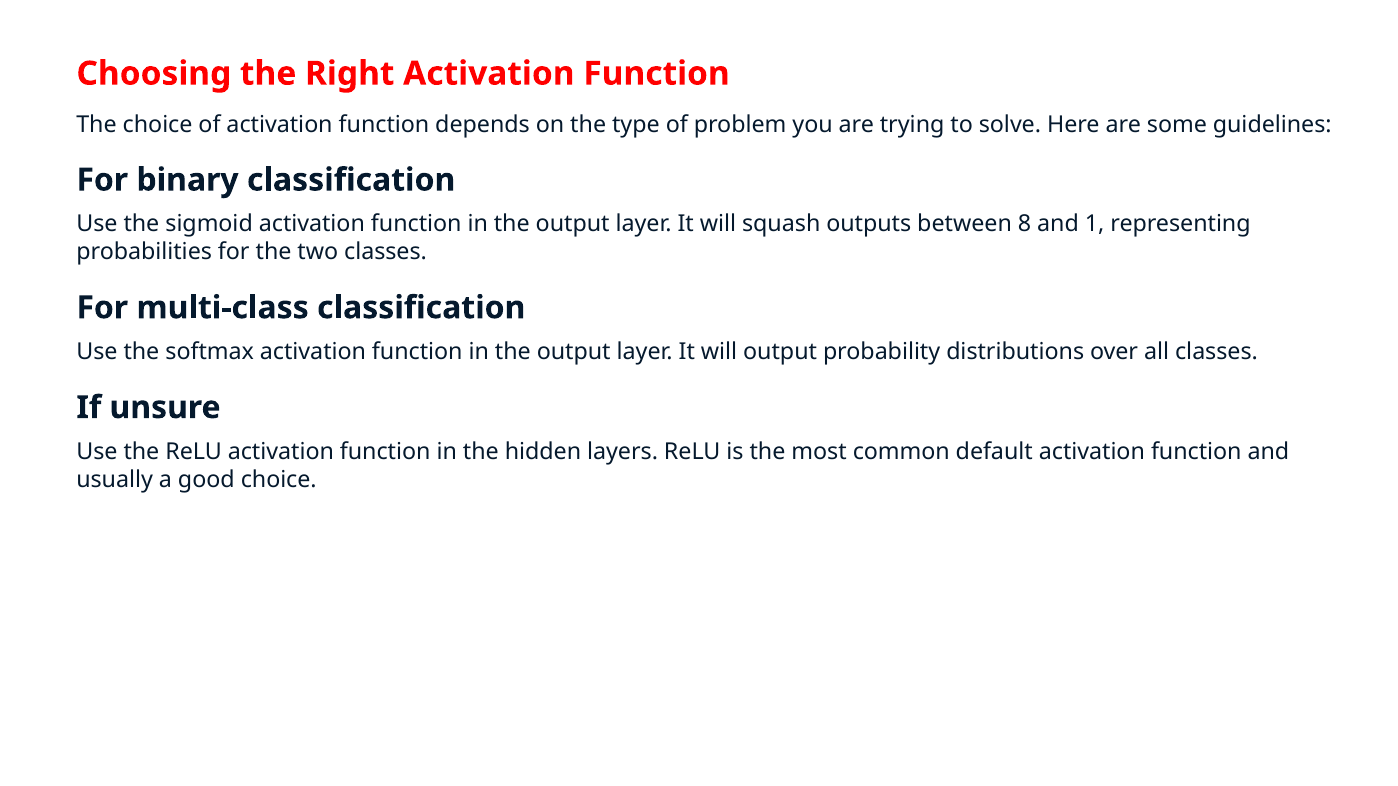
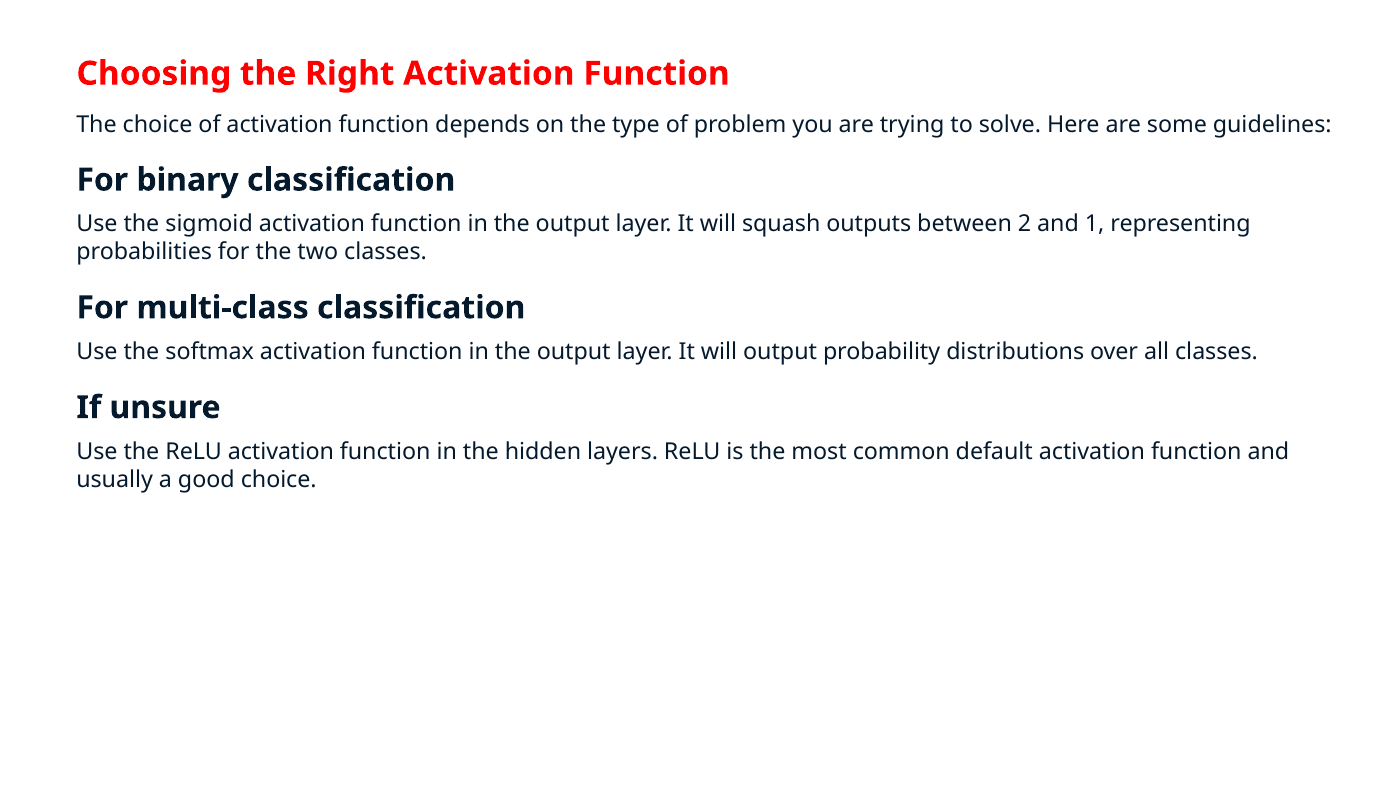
8: 8 -> 2
